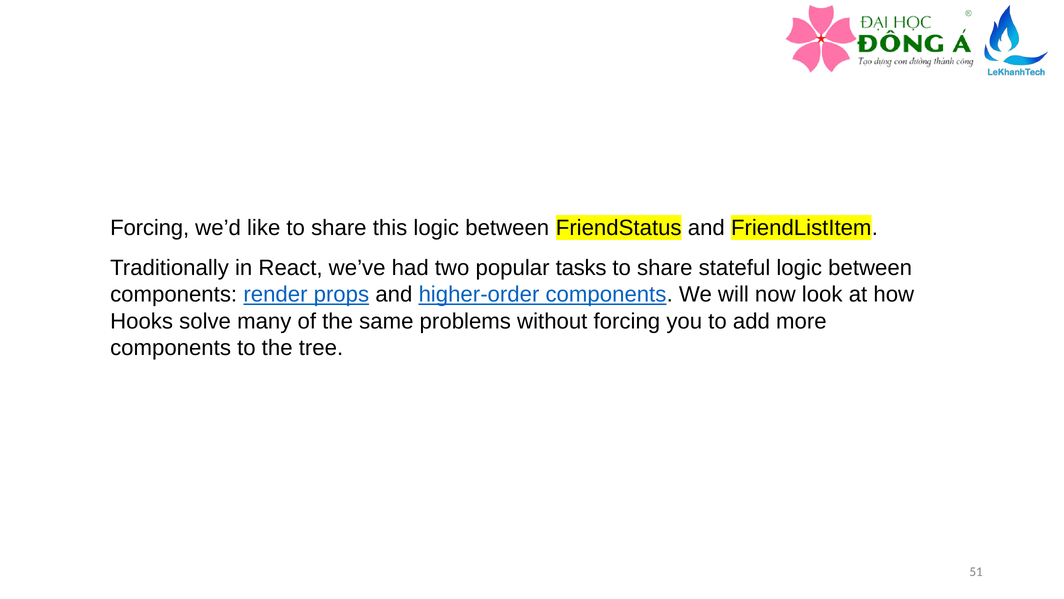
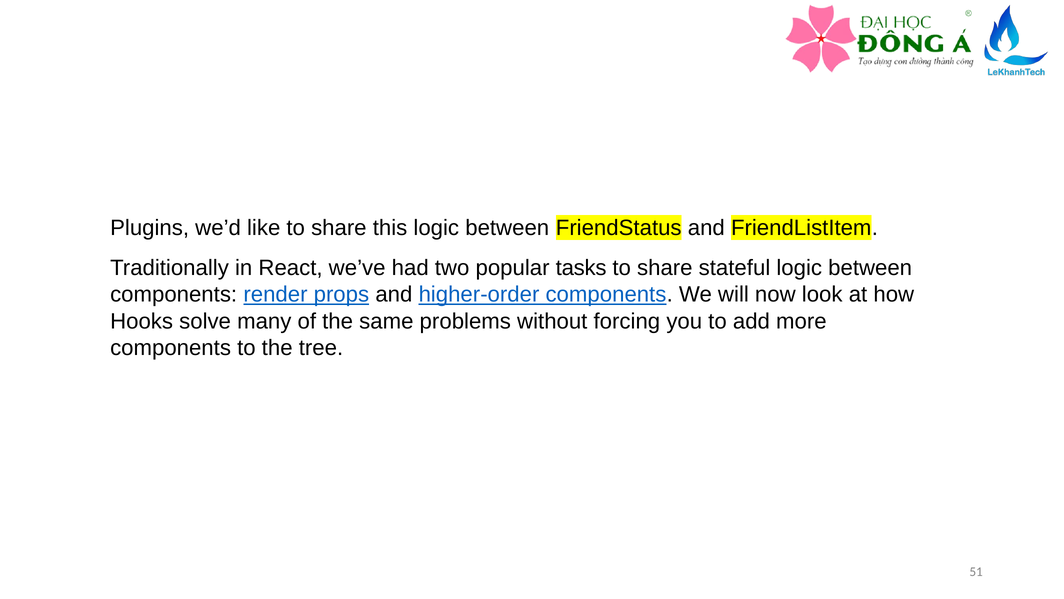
Forcing at (150, 228): Forcing -> Plugins
